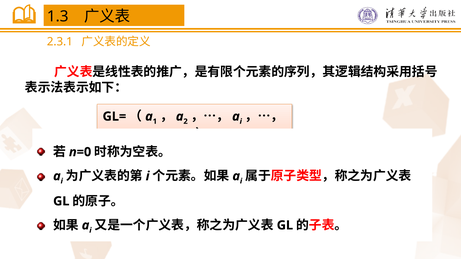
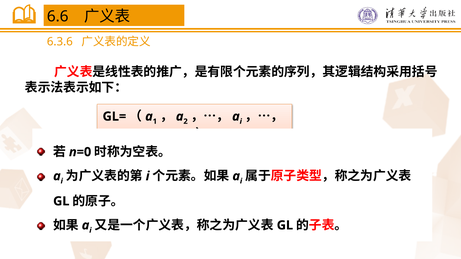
1.3: 1.3 -> 6.6
2.3.1: 2.3.1 -> 6.3.6
